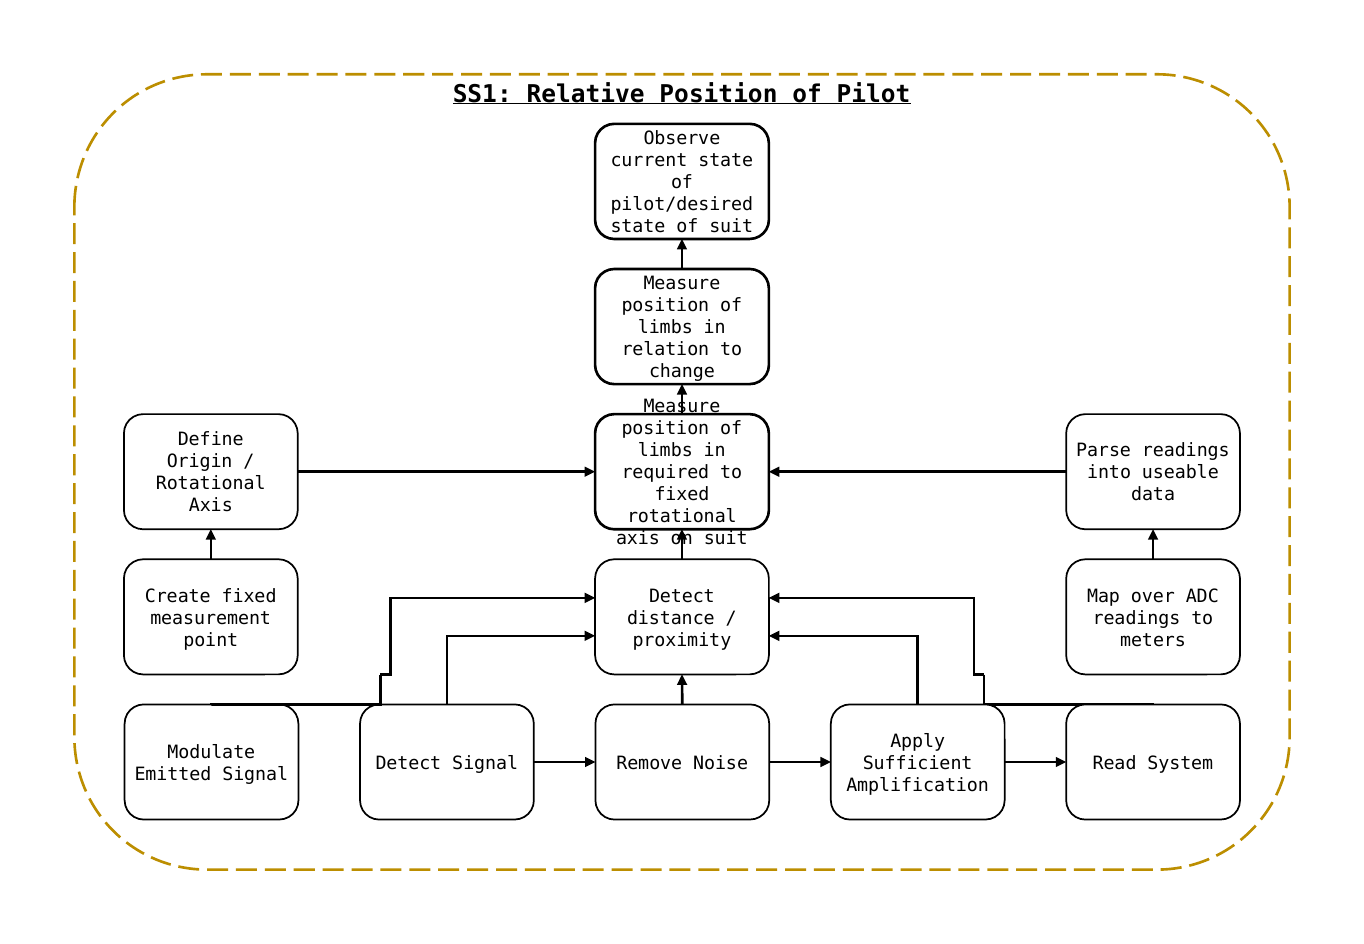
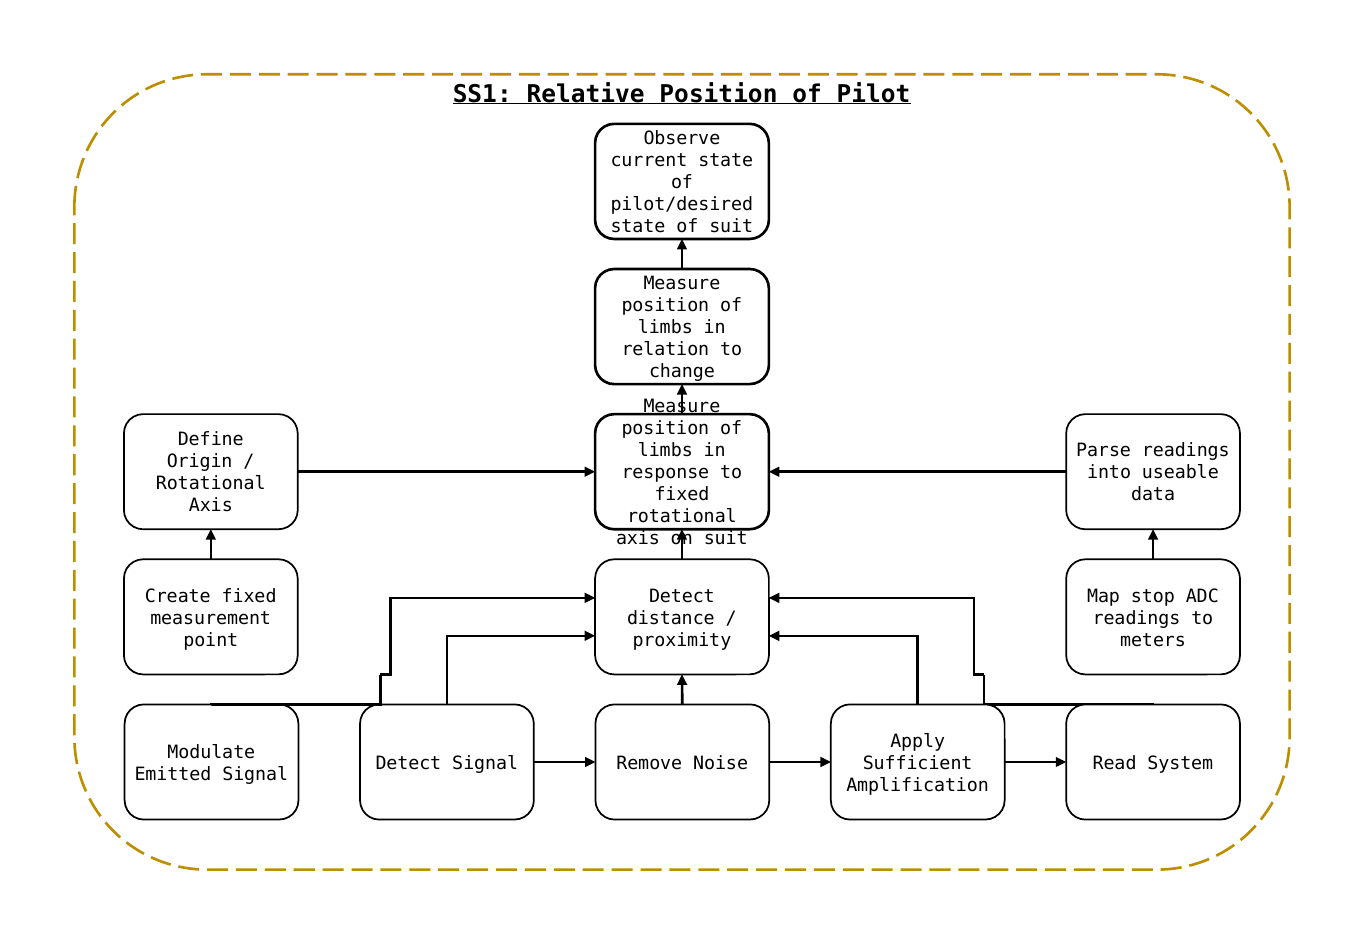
required: required -> response
over: over -> stop
